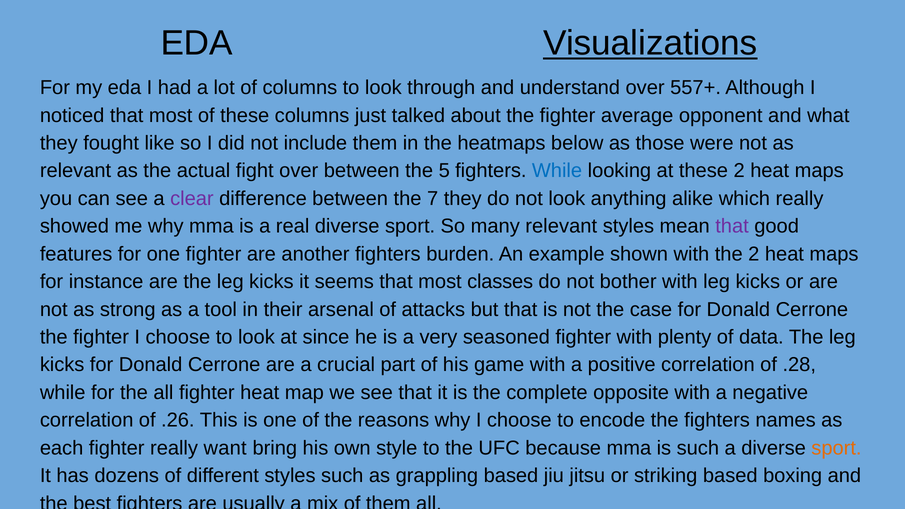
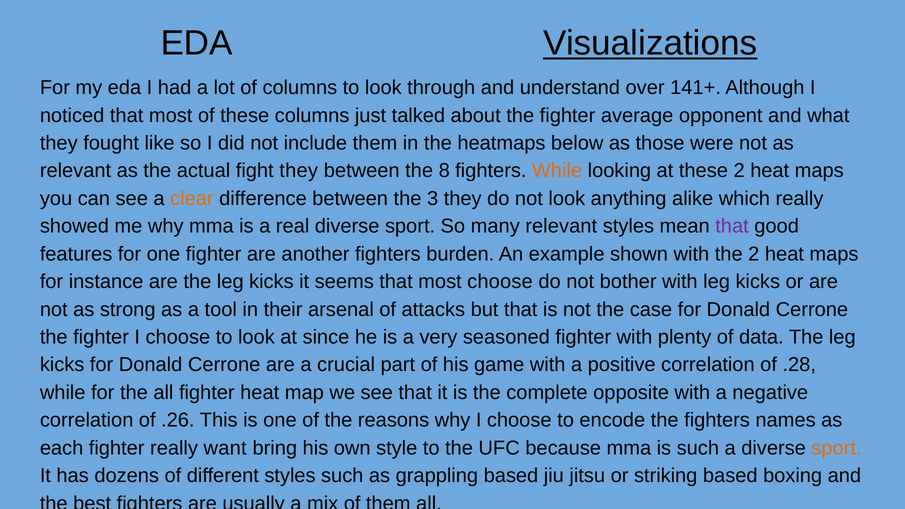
557+: 557+ -> 141+
fight over: over -> they
5: 5 -> 8
While at (557, 171) colour: blue -> orange
clear colour: purple -> orange
7: 7 -> 3
most classes: classes -> choose
